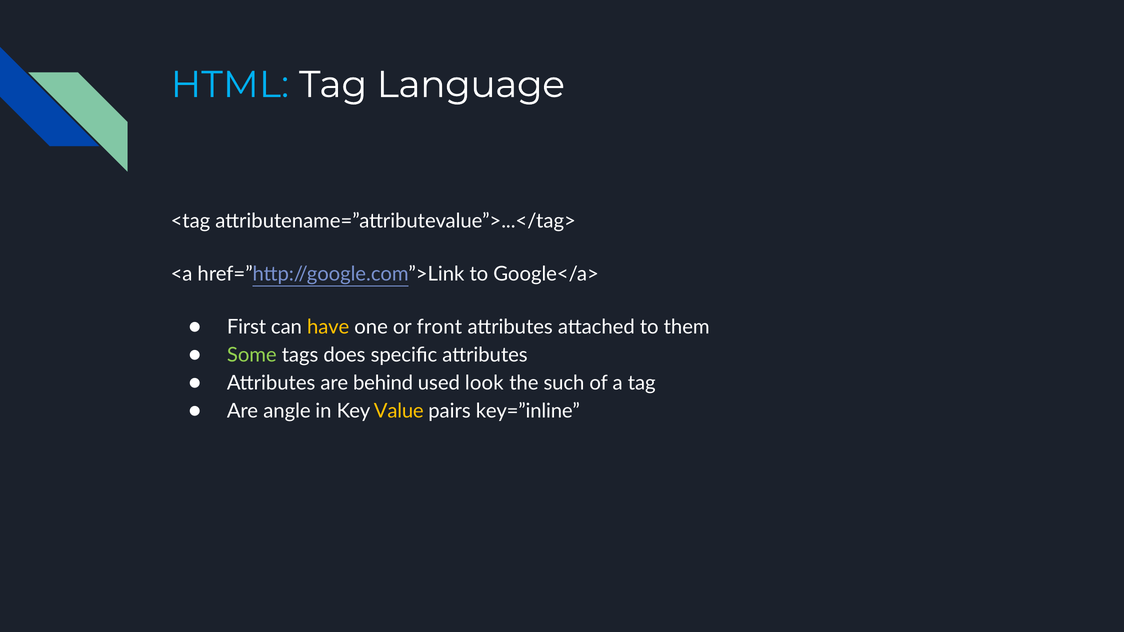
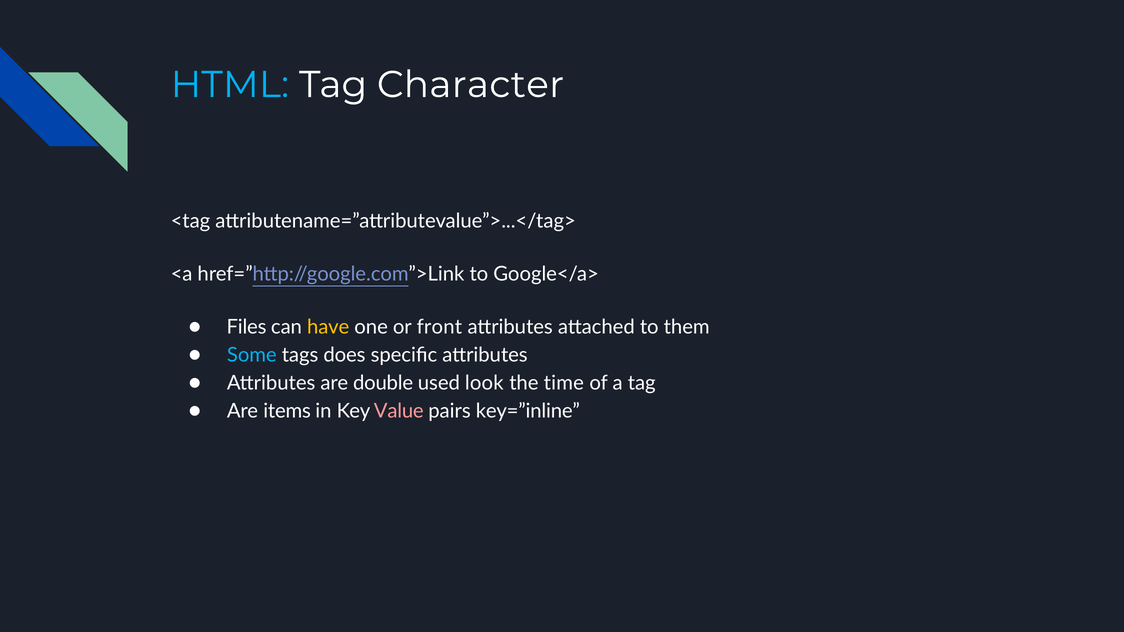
Language: Language -> Character
First: First -> Files
Some colour: light green -> light blue
behind: behind -> double
such: such -> time
angle: angle -> items
Value colour: yellow -> pink
